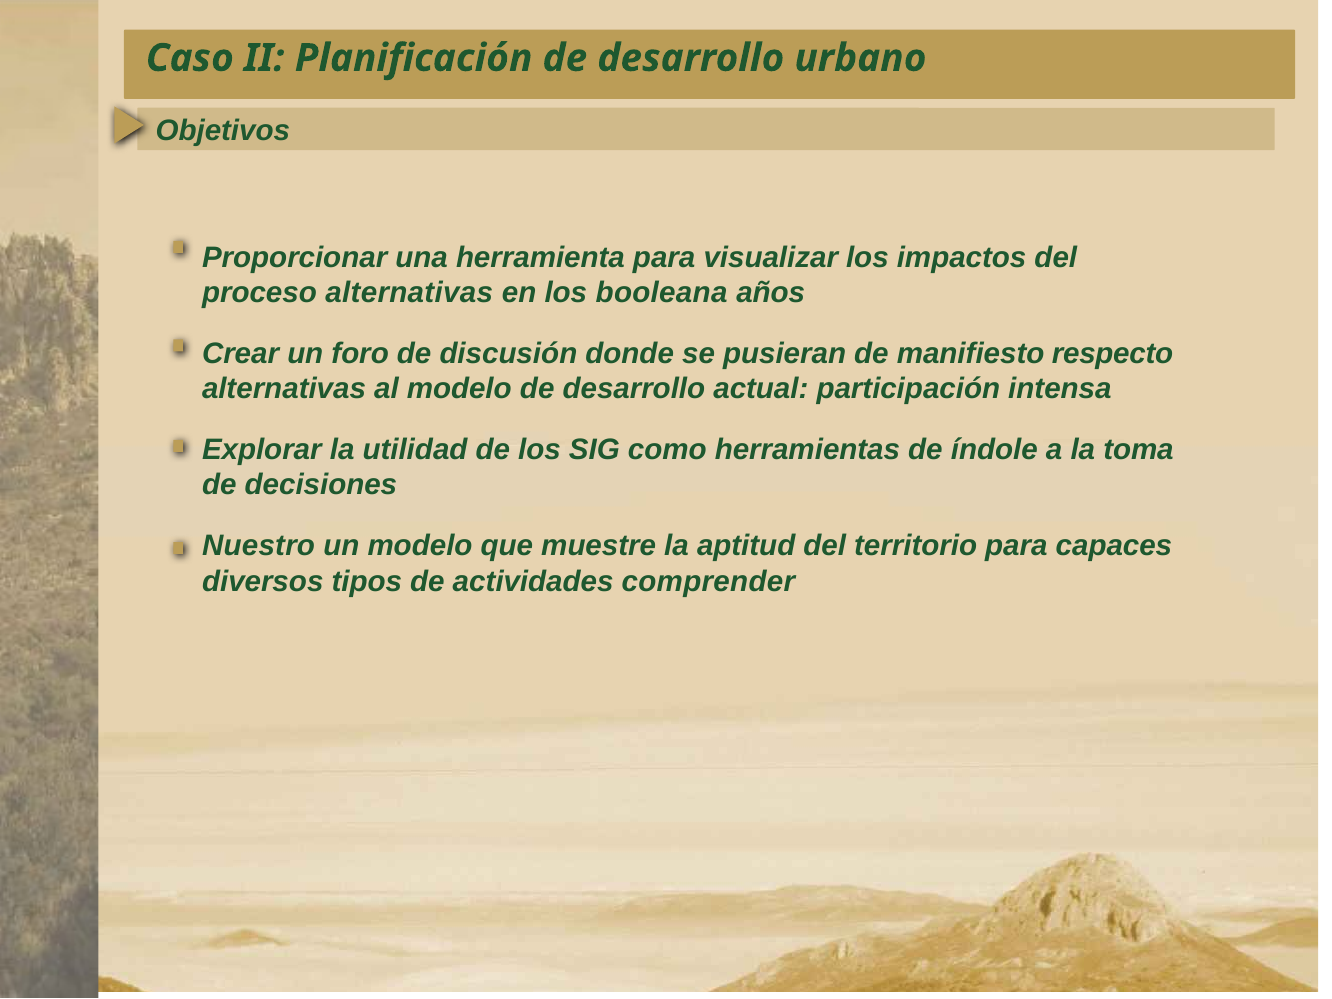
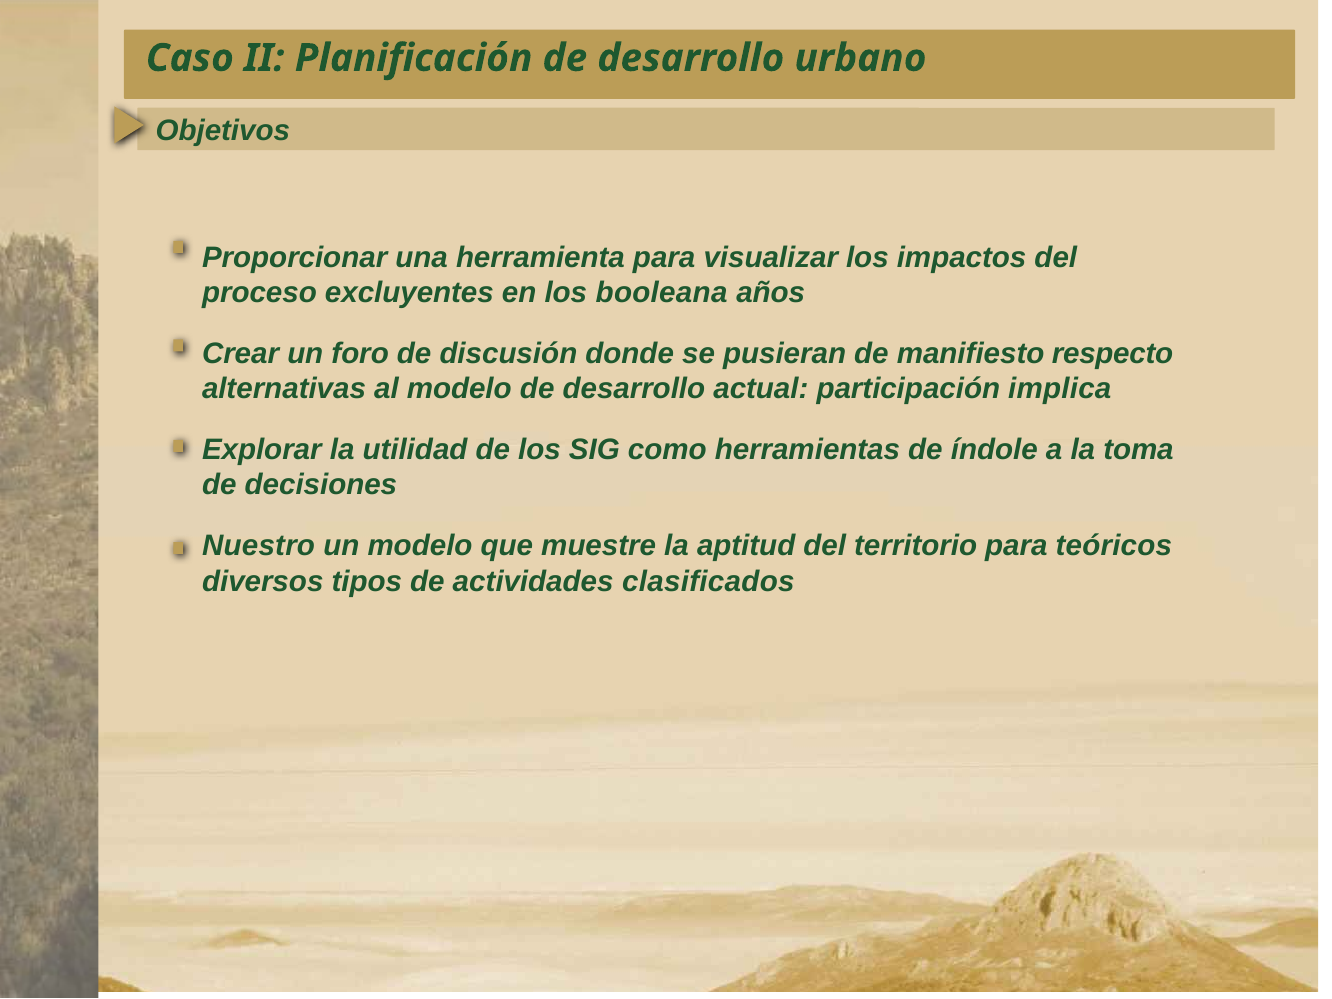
proceso alternativas: alternativas -> excluyentes
intensa: intensa -> implica
capaces: capaces -> teóricos
comprender: comprender -> clasificados
